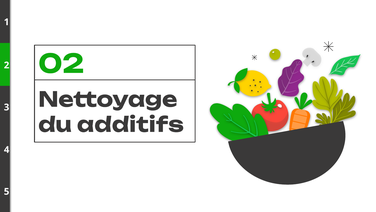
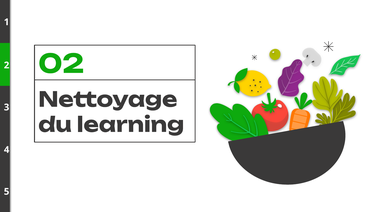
additifs: additifs -> learning
